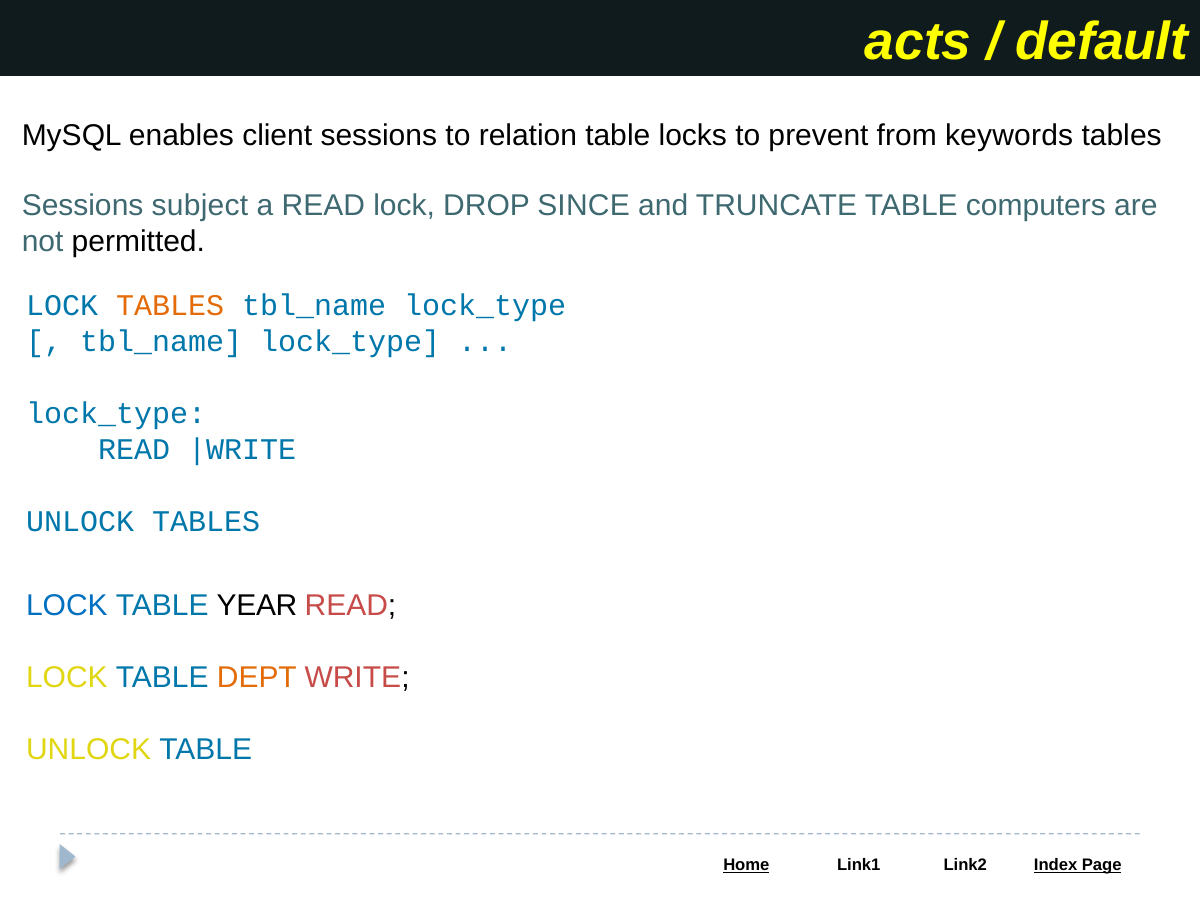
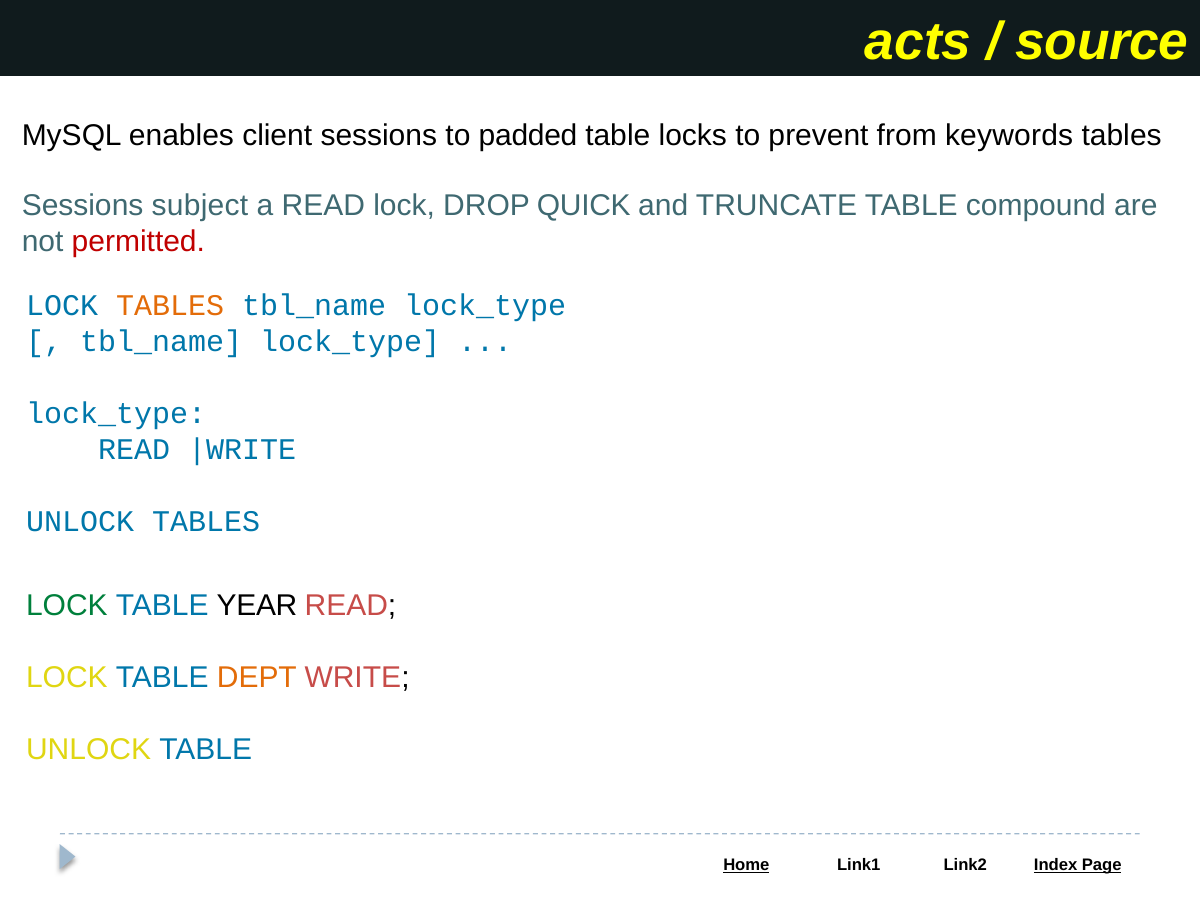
default: default -> source
relation: relation -> padded
SINCE: SINCE -> QUICK
computers: computers -> compound
permitted colour: black -> red
LOCK at (67, 606) colour: blue -> green
